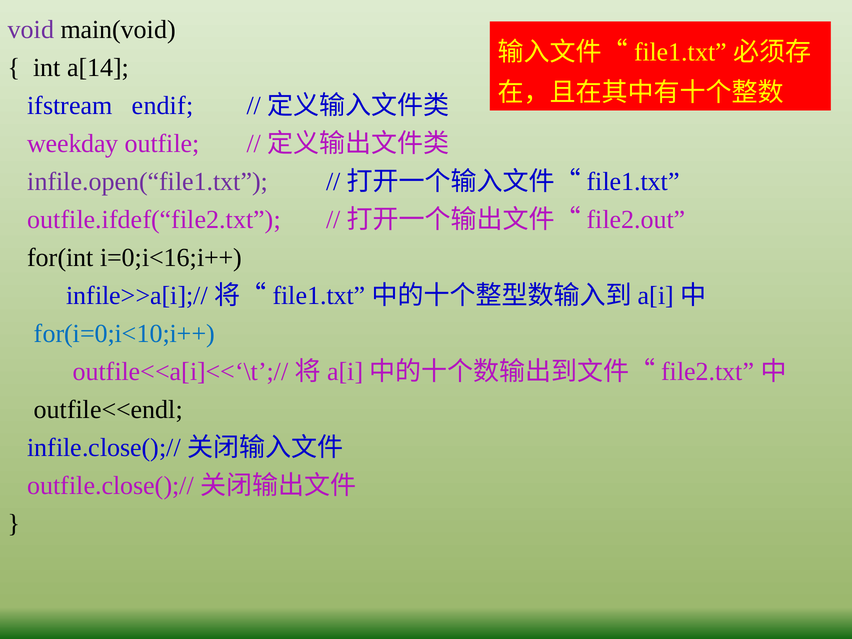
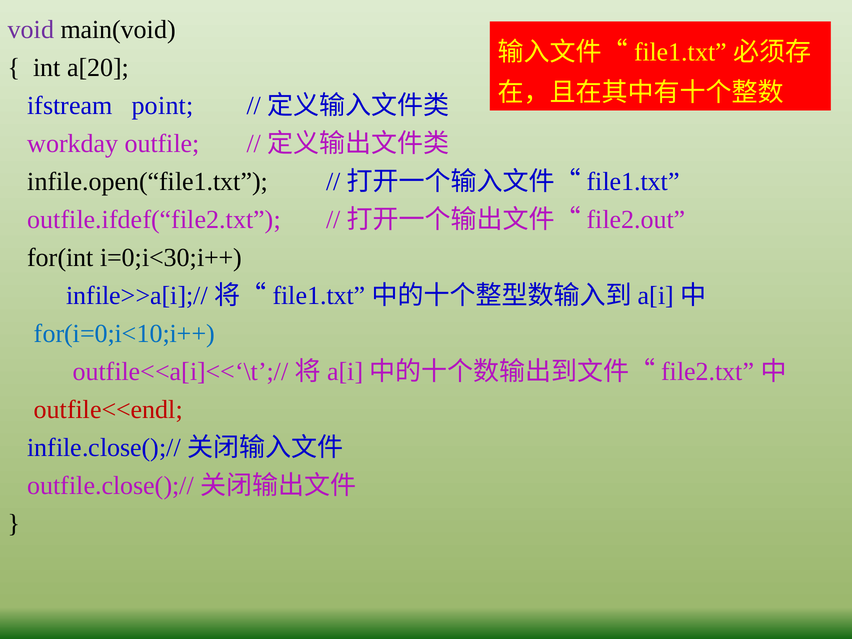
a[14: a[14 -> a[20
endif: endif -> point
weekday: weekday -> workday
infile.open(“file1.txt colour: purple -> black
i=0;i<16;i++: i=0;i<16;i++ -> i=0;i<30;i++
outfile<<endl colour: black -> red
